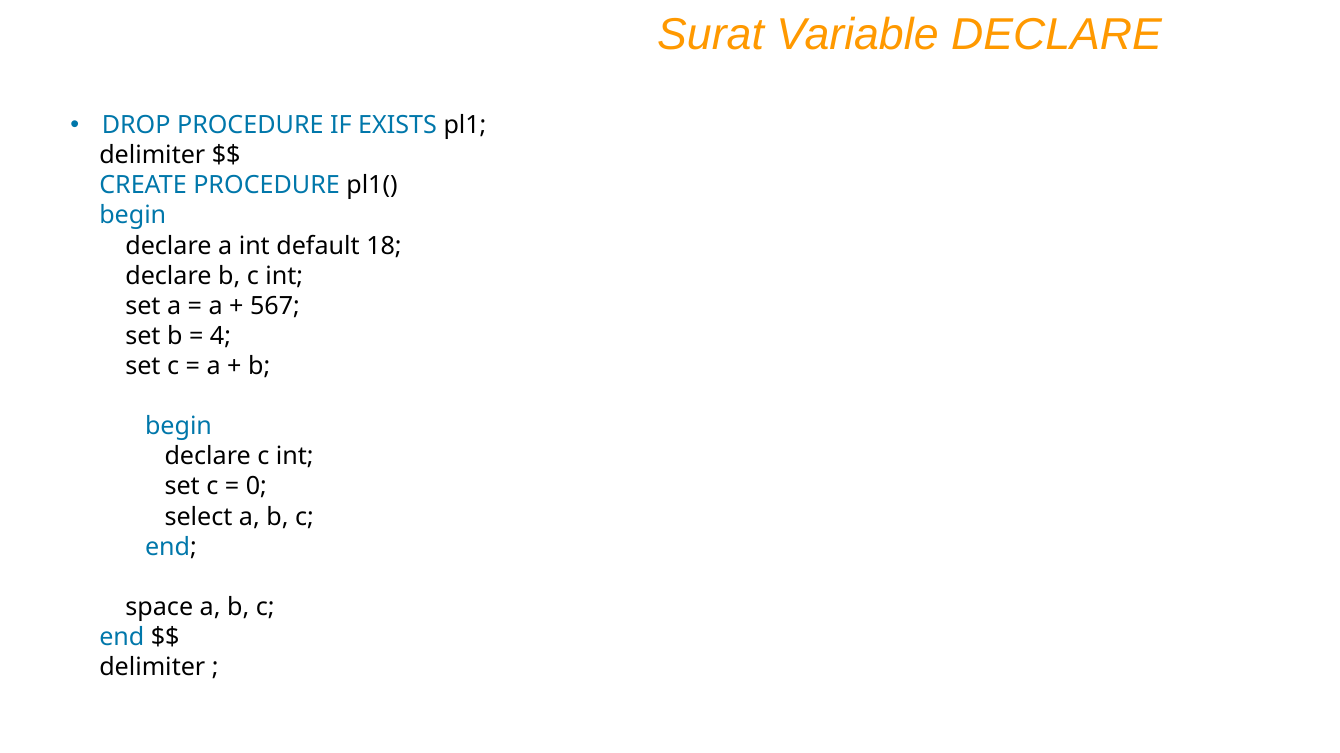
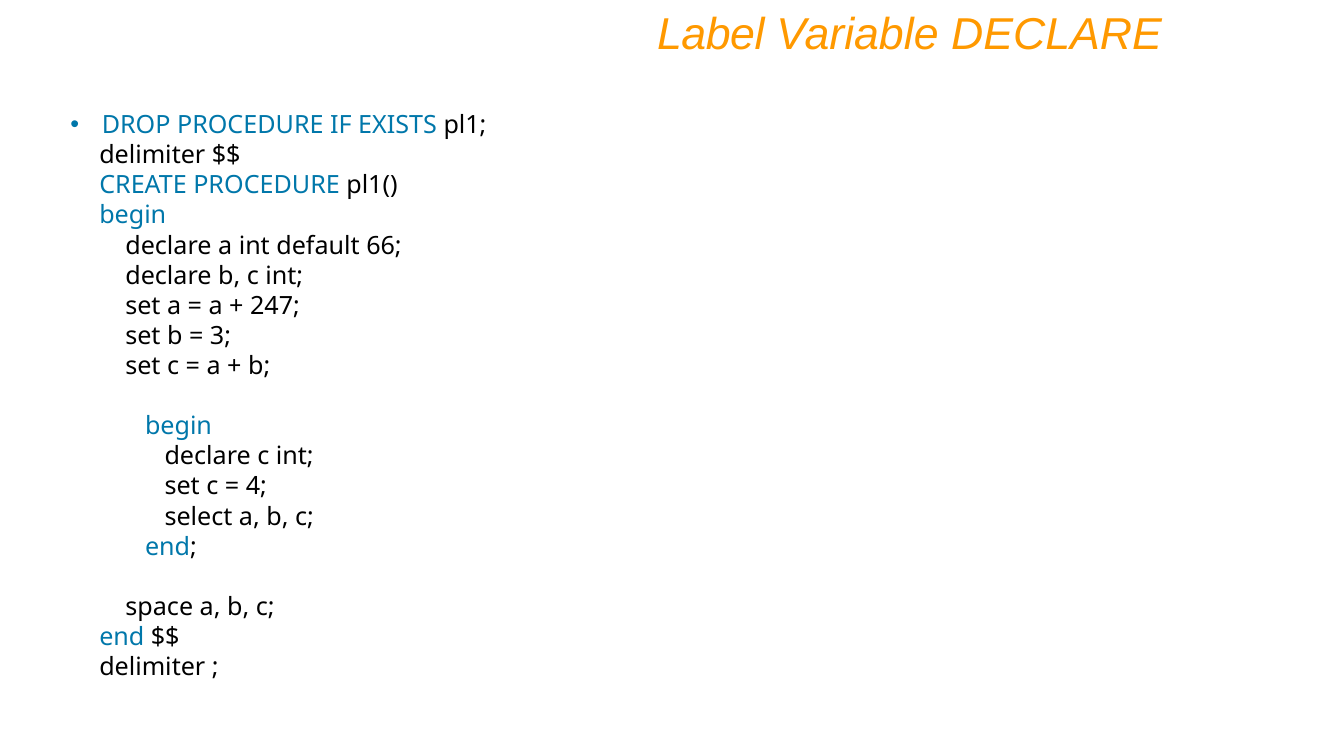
Surat: Surat -> Label
18: 18 -> 66
567: 567 -> 247
4: 4 -> 3
0: 0 -> 4
